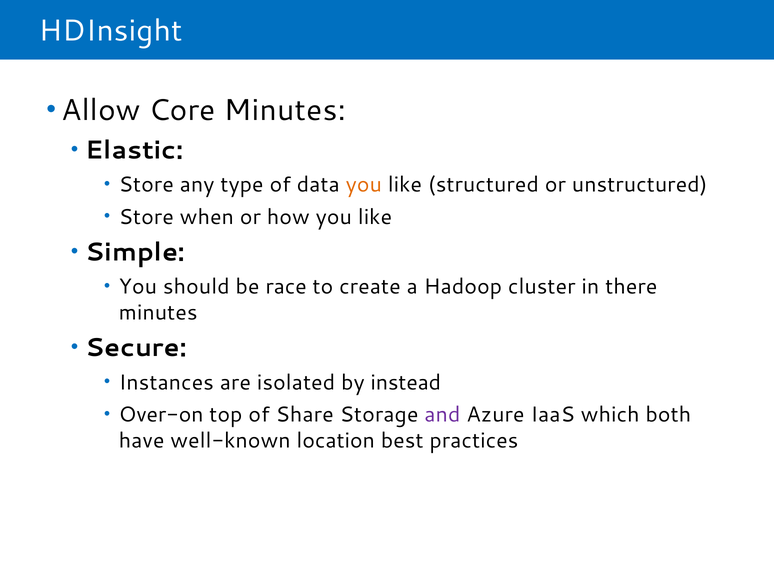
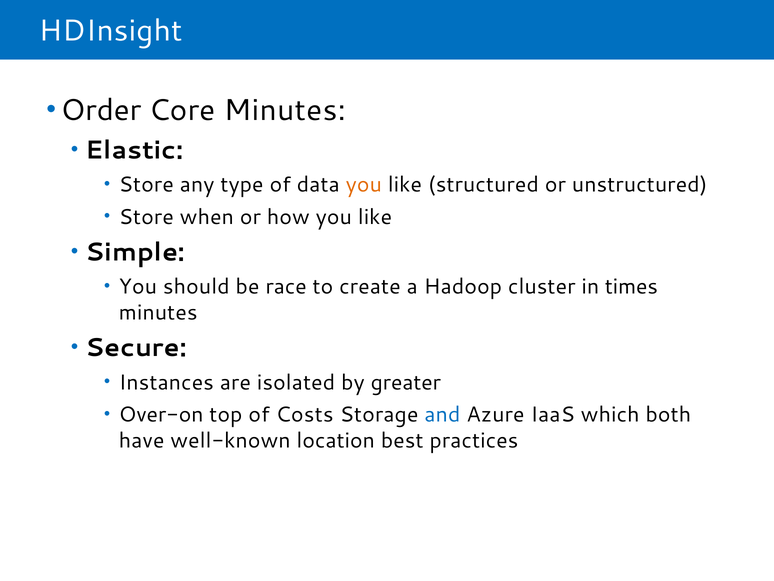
Allow: Allow -> Order
there: there -> times
instead: instead -> greater
Share: Share -> Costs
and colour: purple -> blue
